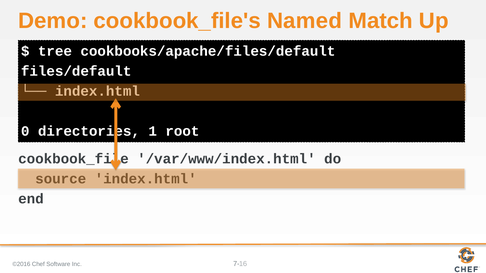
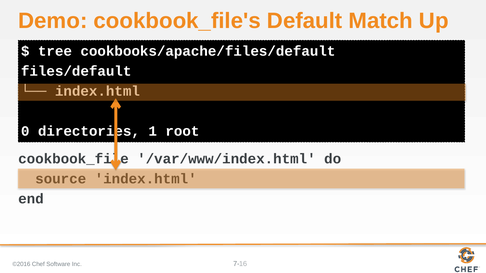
Named: Named -> Default
